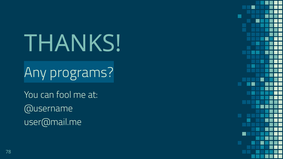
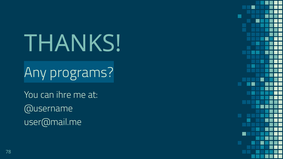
fool: fool -> ihre
